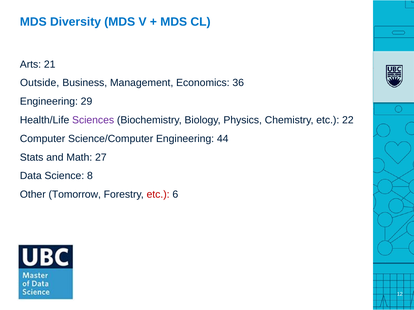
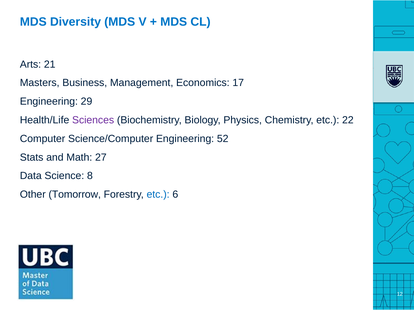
Outside: Outside -> Masters
36: 36 -> 17
44: 44 -> 52
etc at (158, 195) colour: red -> blue
